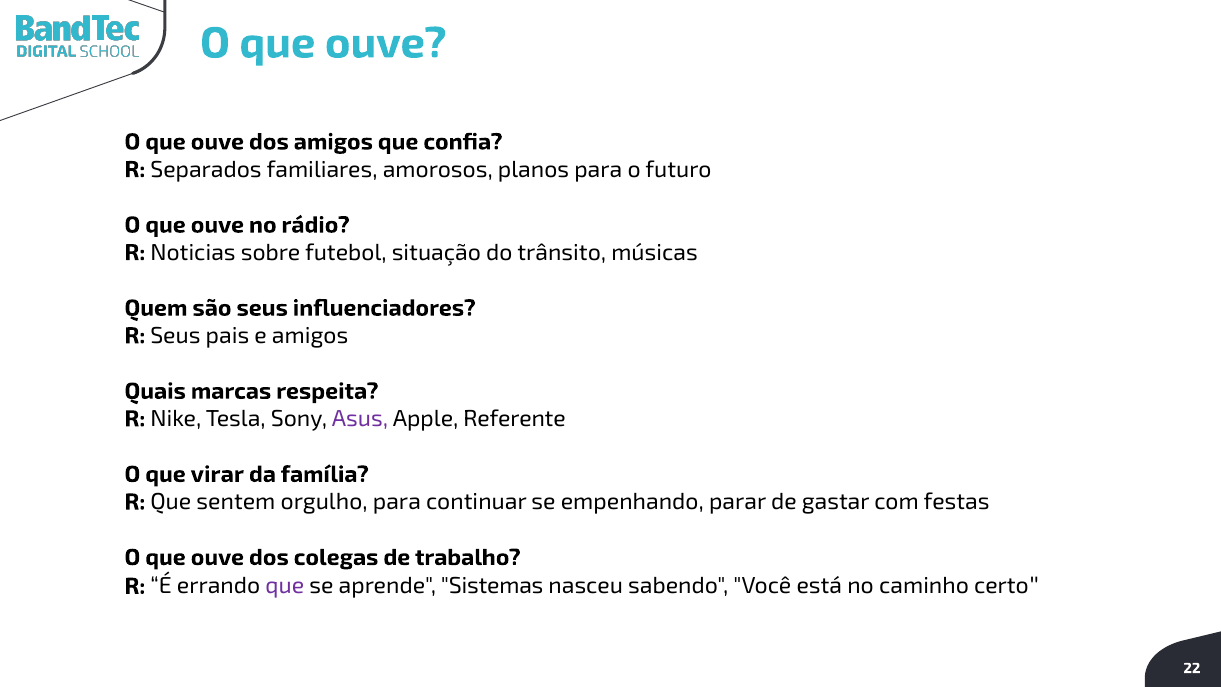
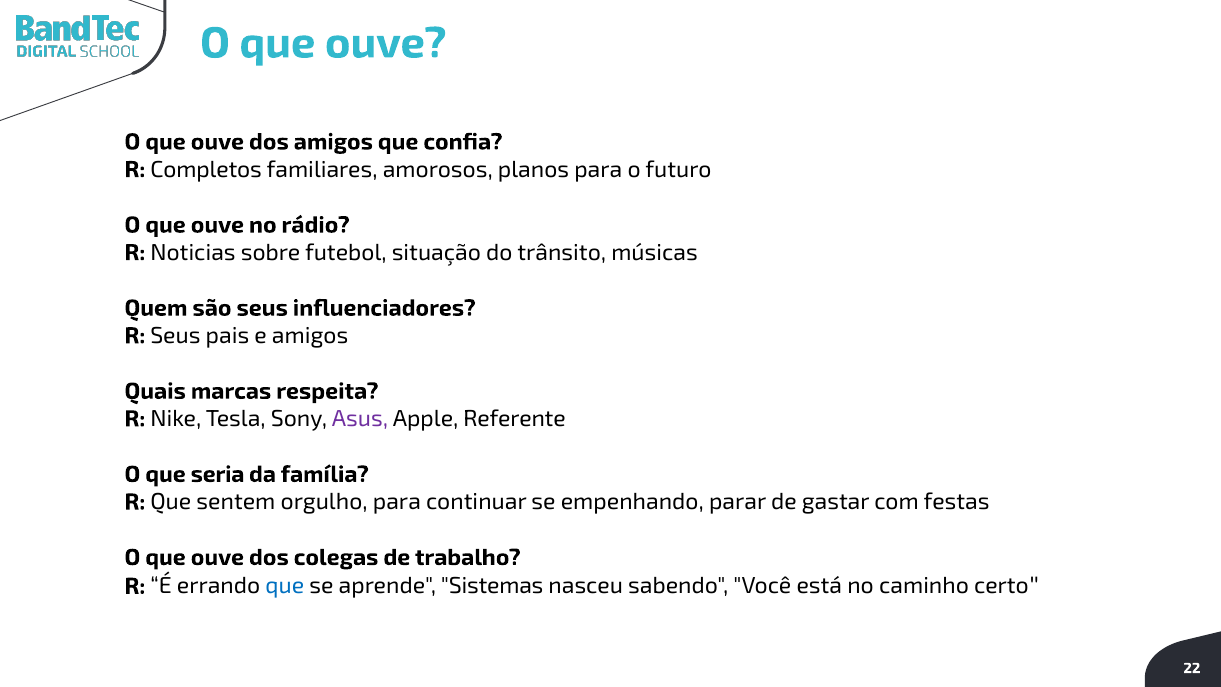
Separados: Separados -> Completos
virar: virar -> seria
que at (285, 586) colour: purple -> blue
